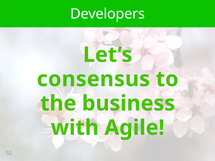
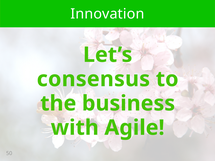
Developers: Developers -> Innovation
